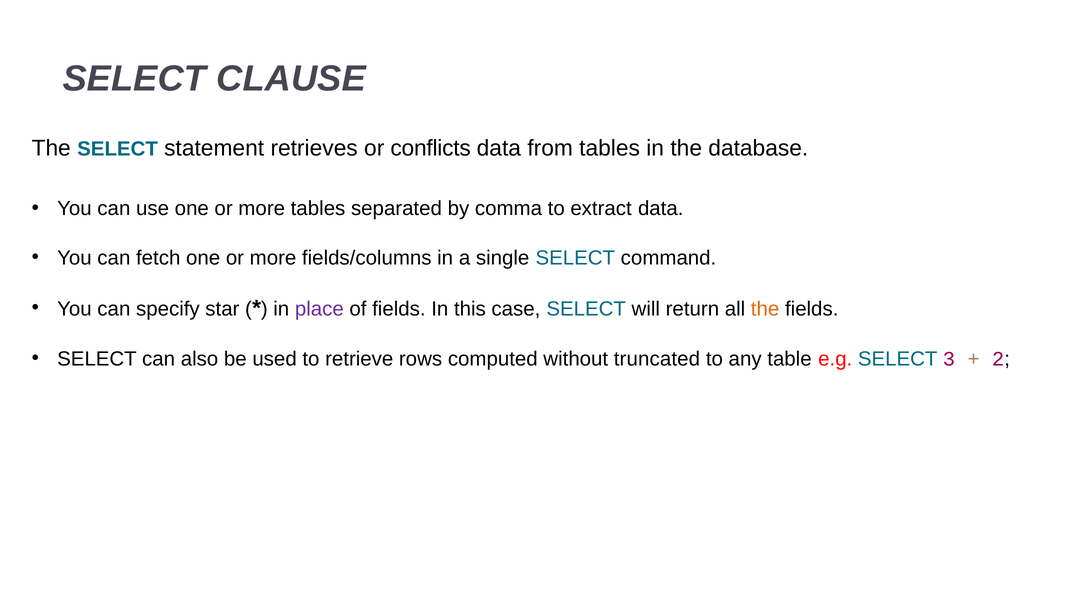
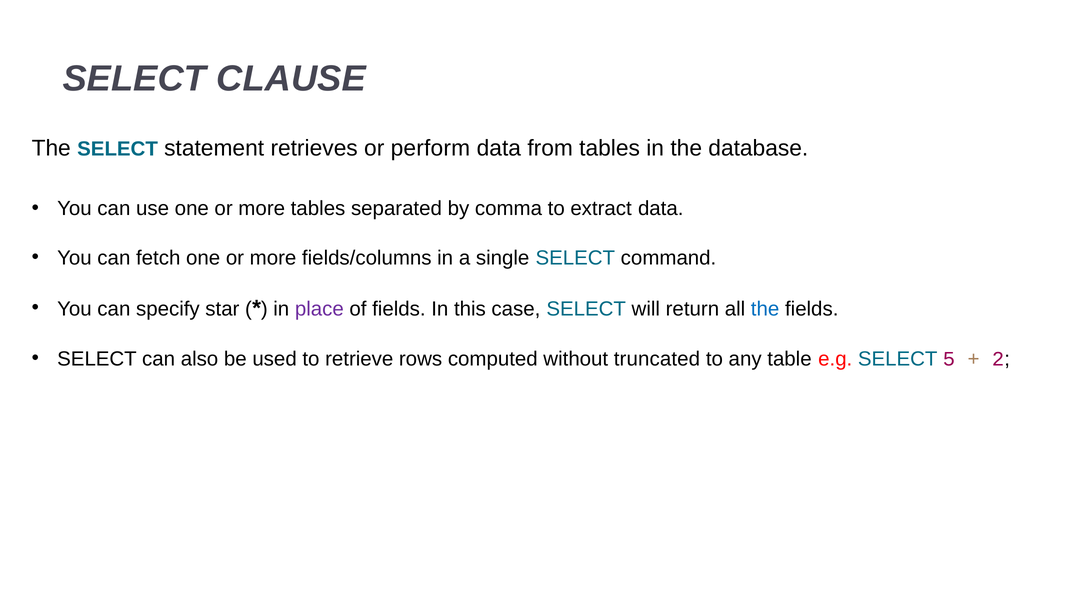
conflicts: conflicts -> perform
the at (765, 309) colour: orange -> blue
3: 3 -> 5
